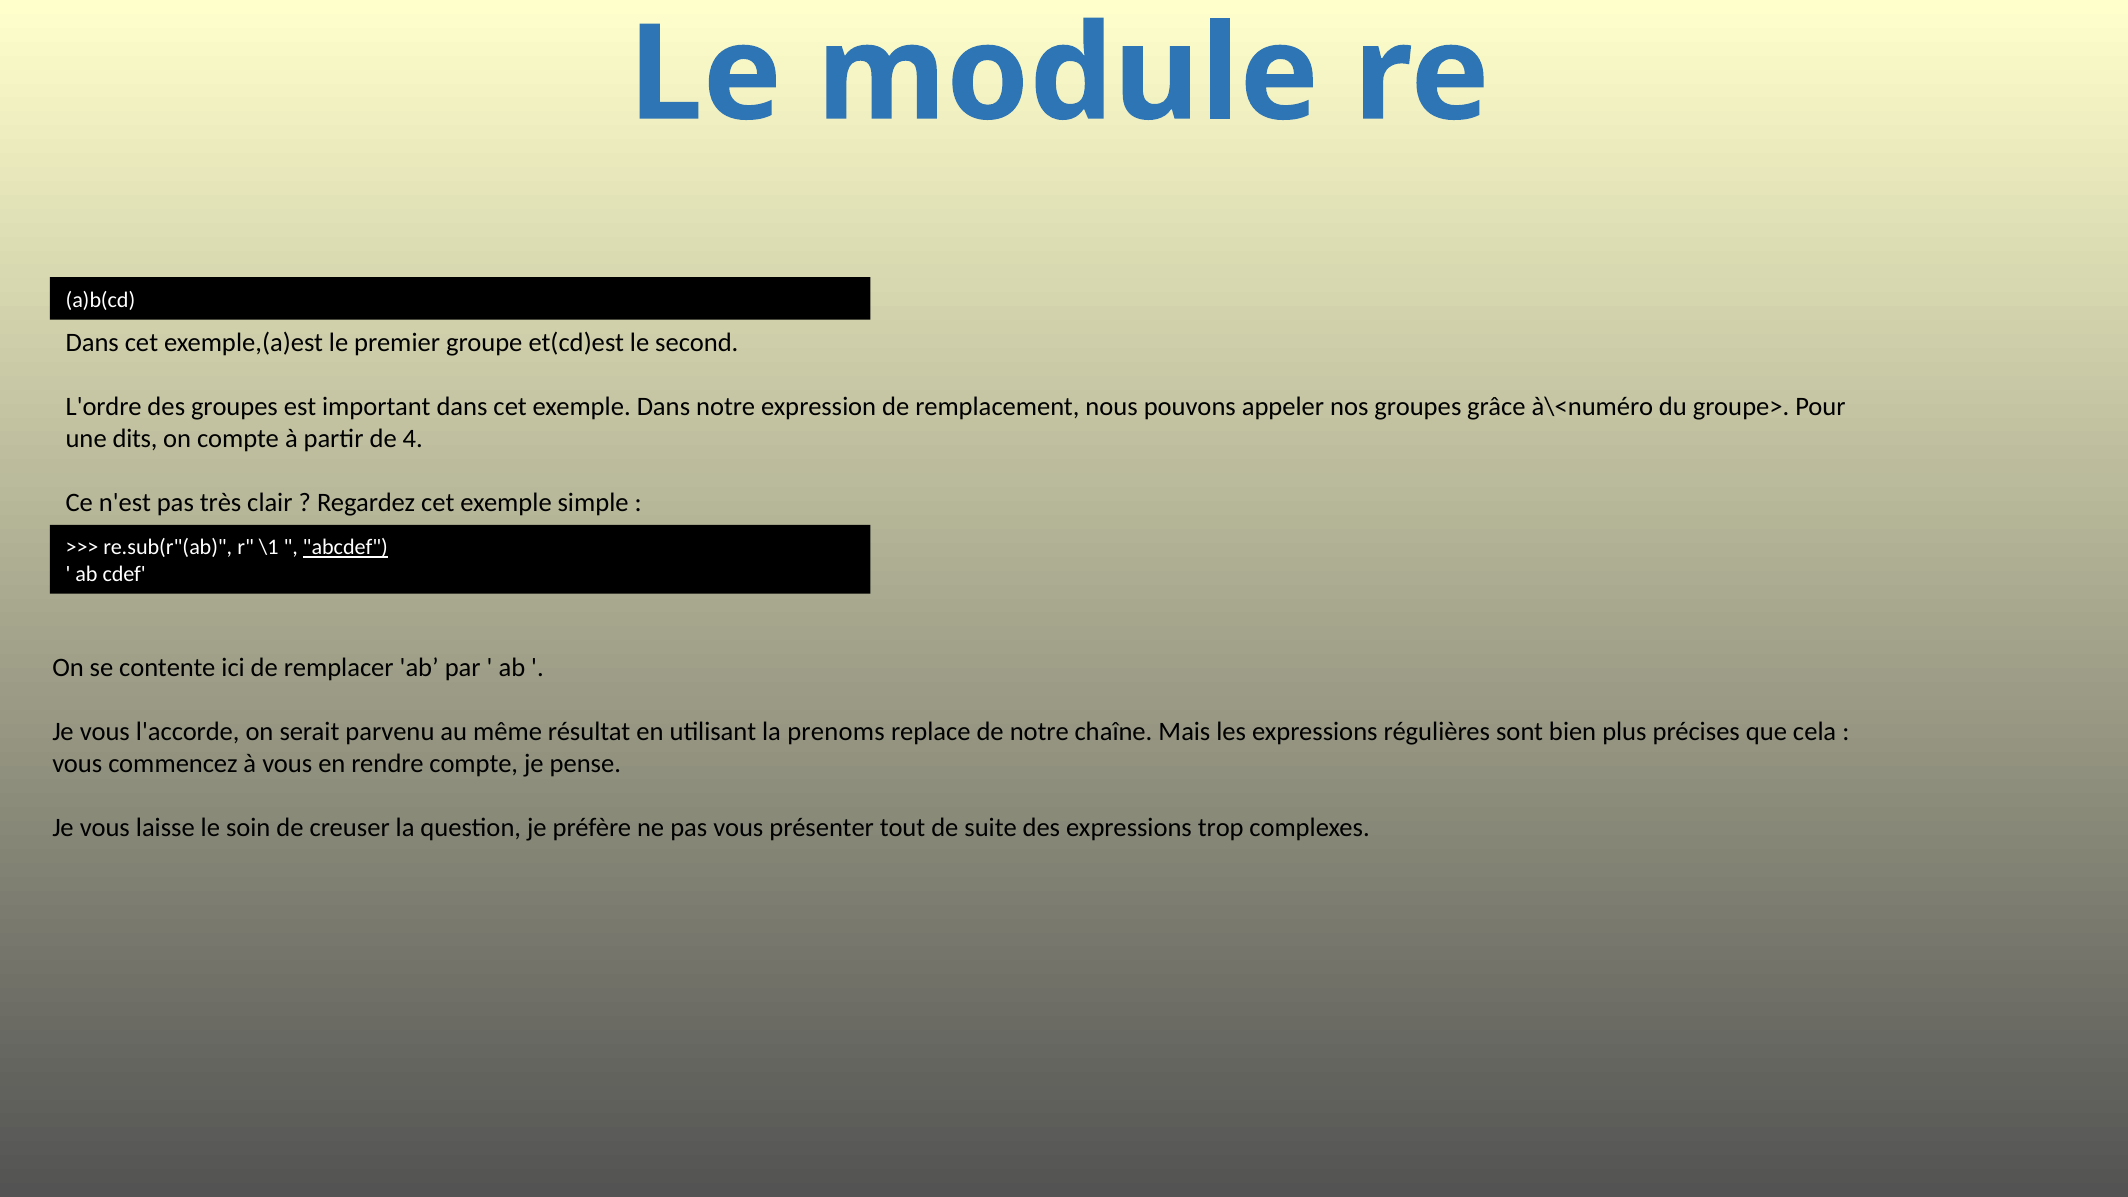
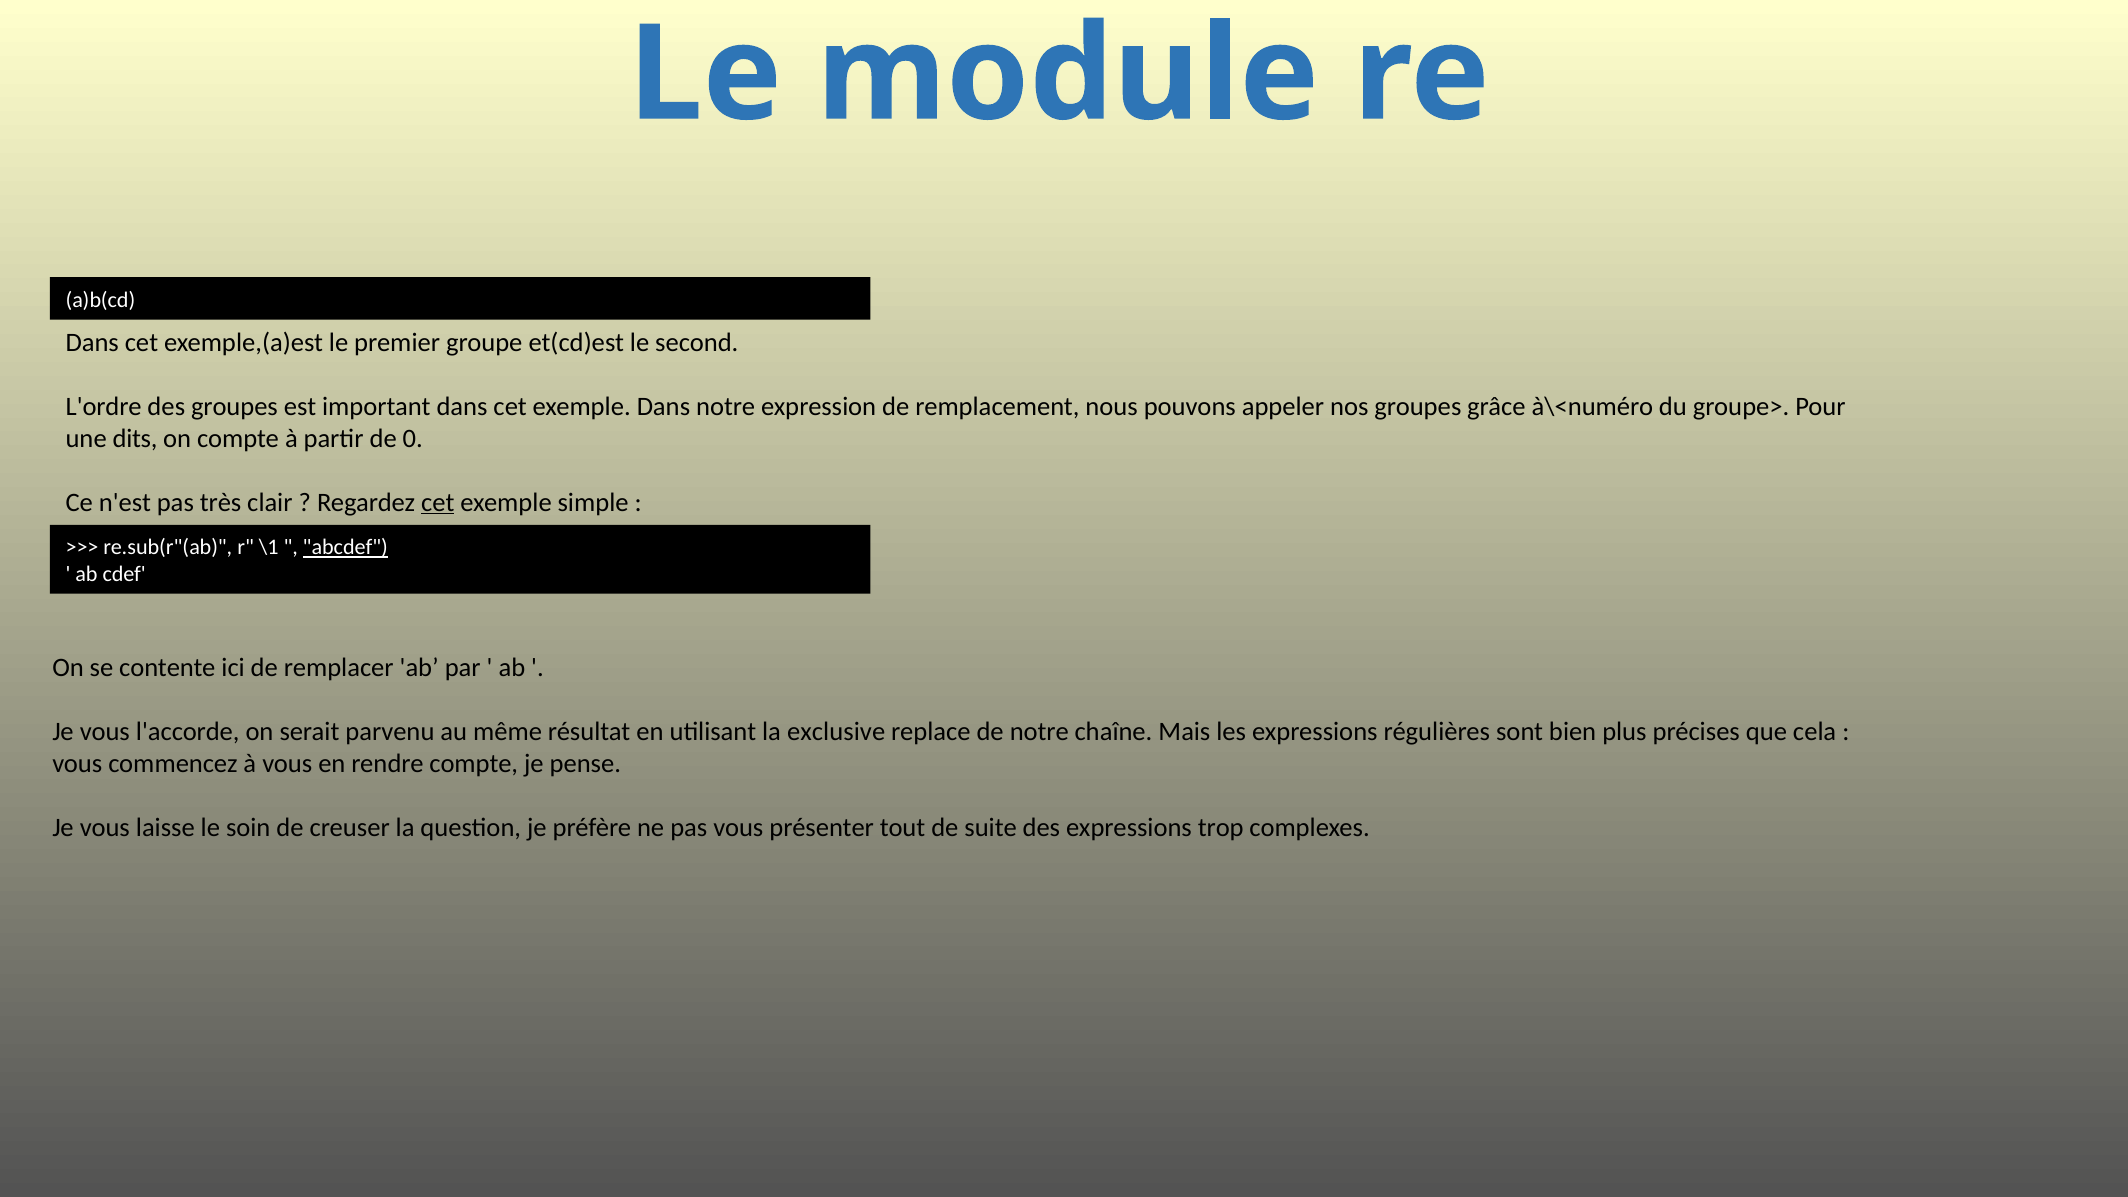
4: 4 -> 0
cet at (438, 502) underline: none -> present
prenoms: prenoms -> exclusive
